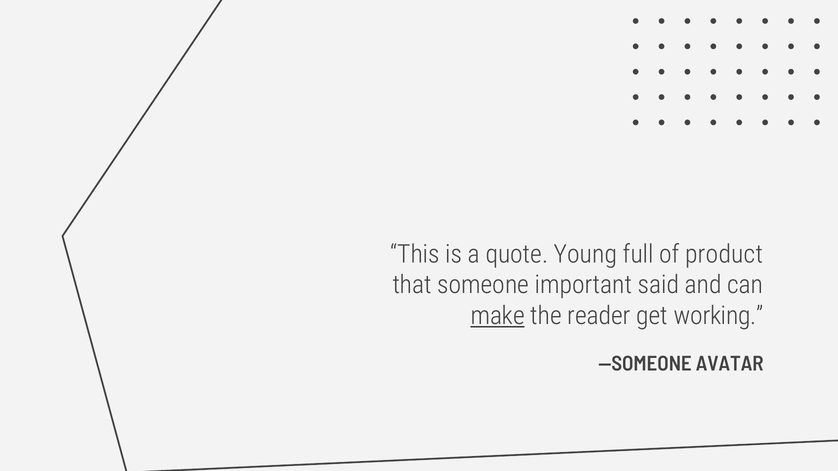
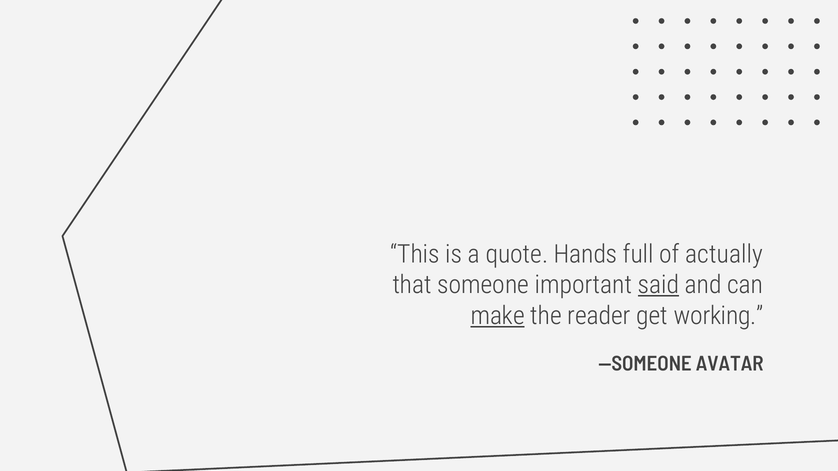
Young: Young -> Hands
product: product -> actually
said underline: none -> present
